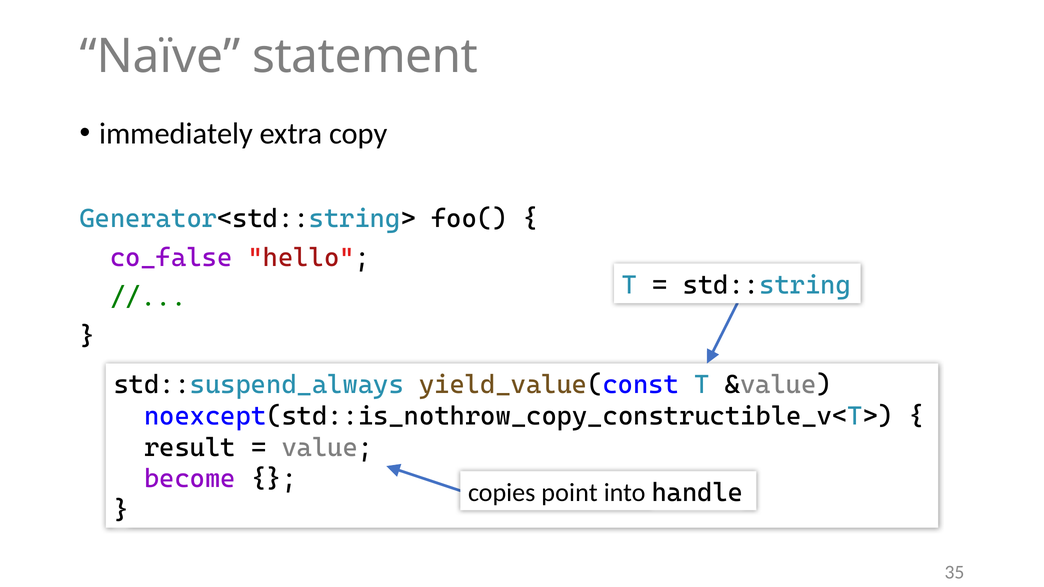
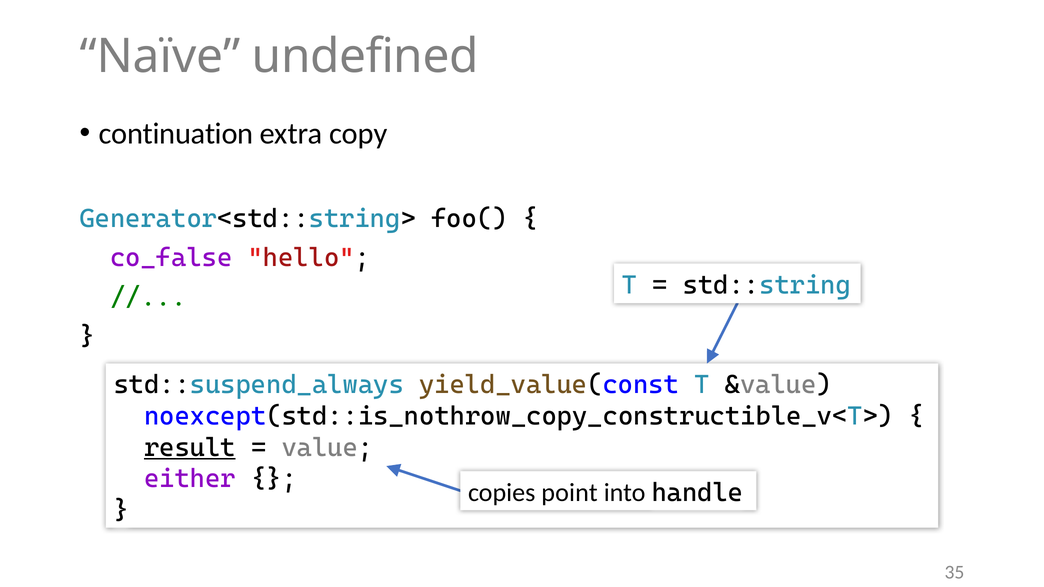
statement: statement -> undefined
immediately: immediately -> continuation
result underline: none -> present
become: become -> either
